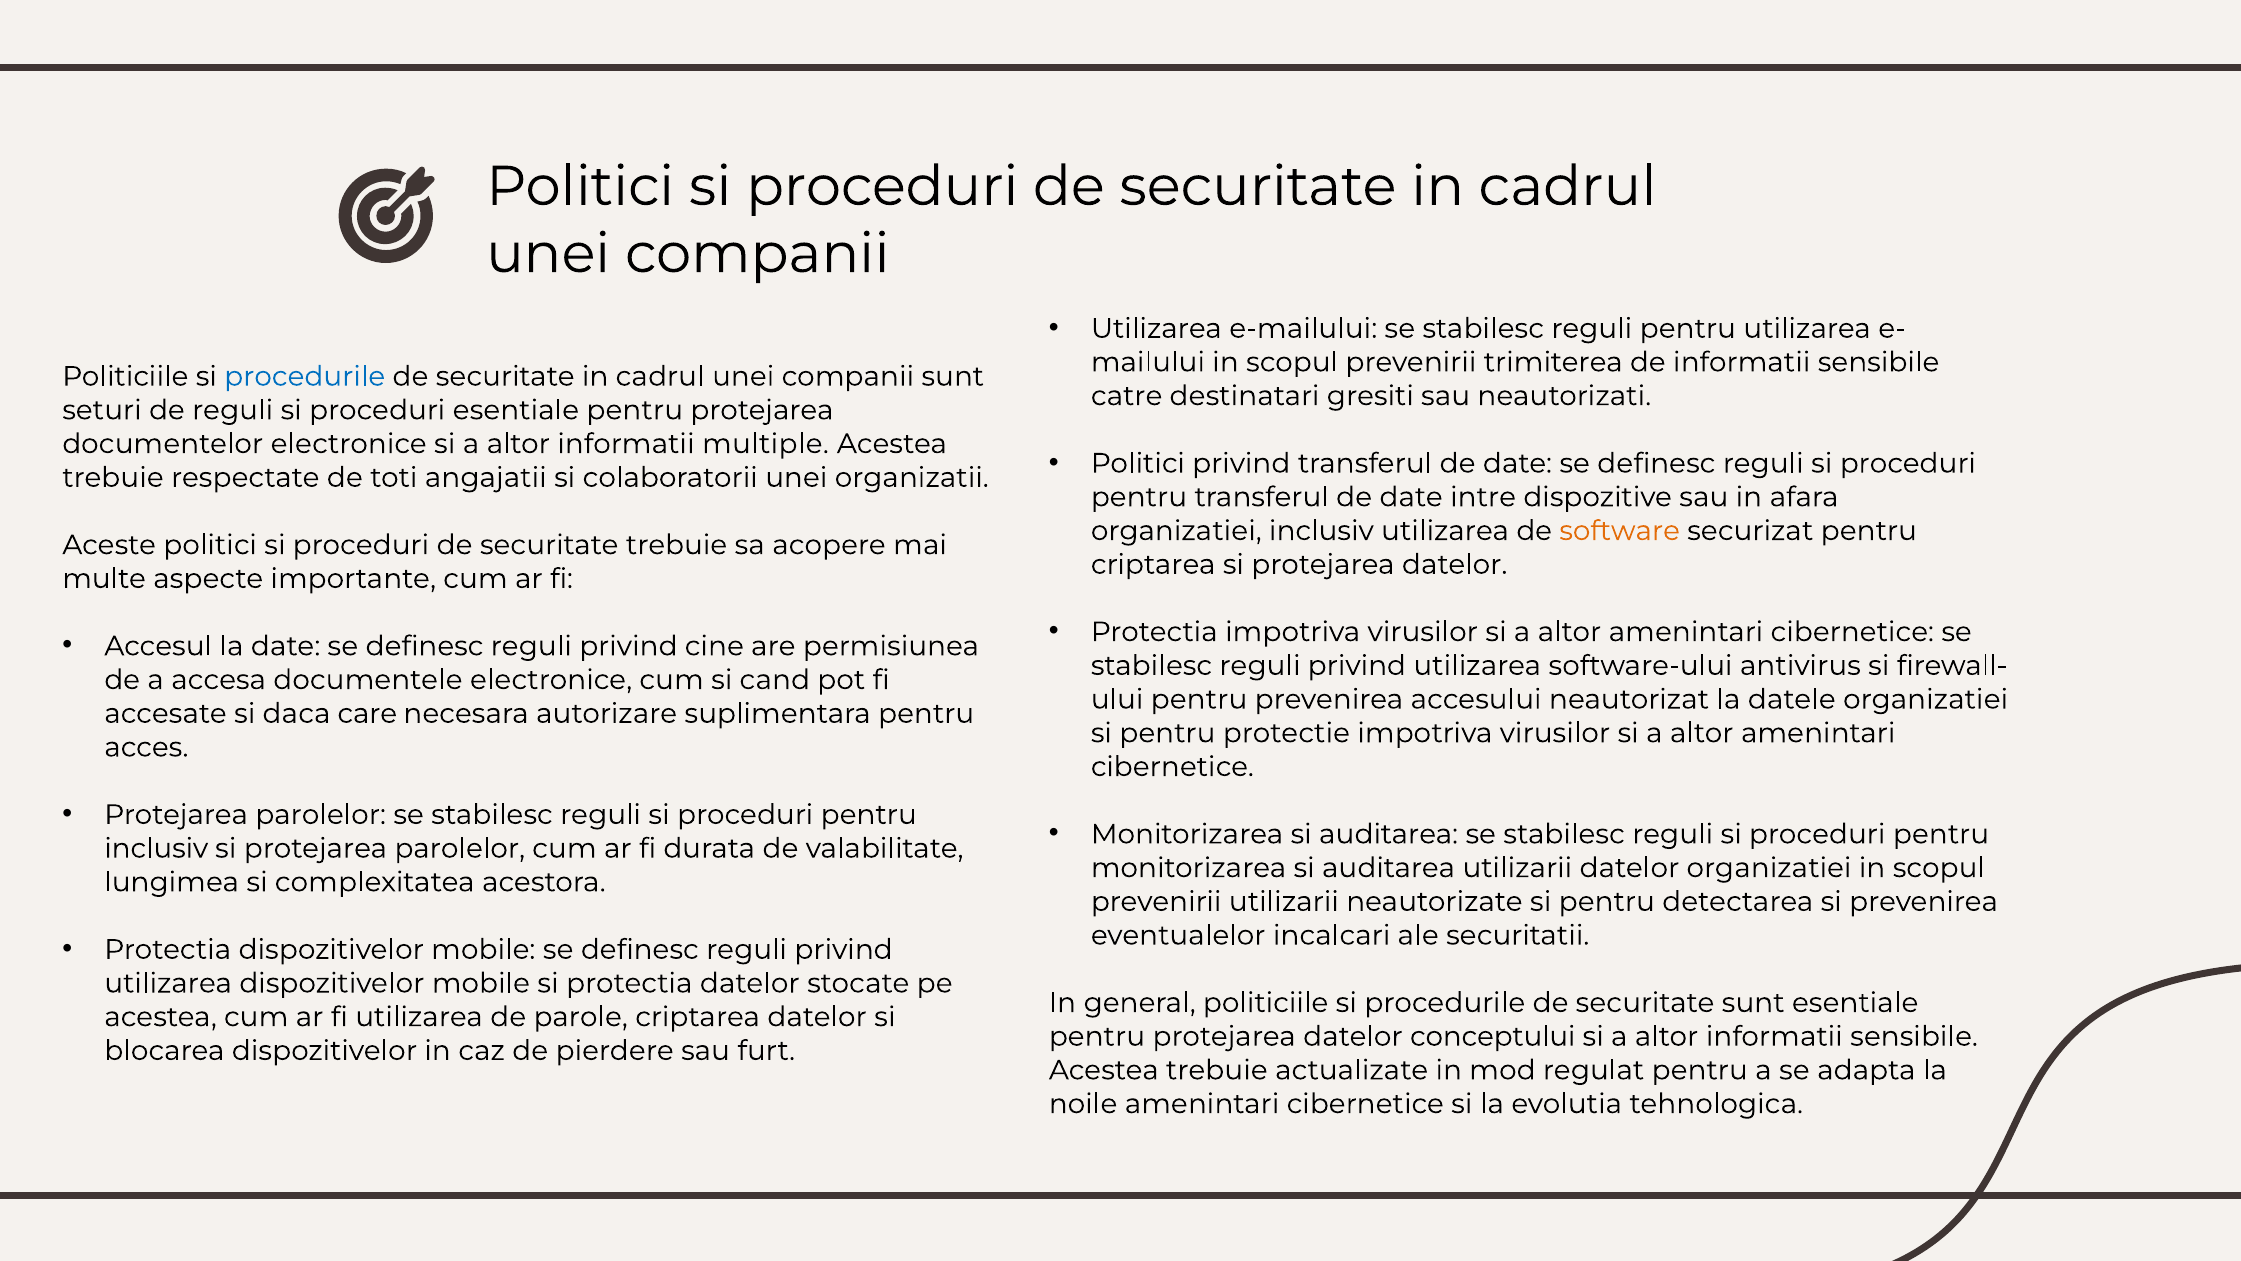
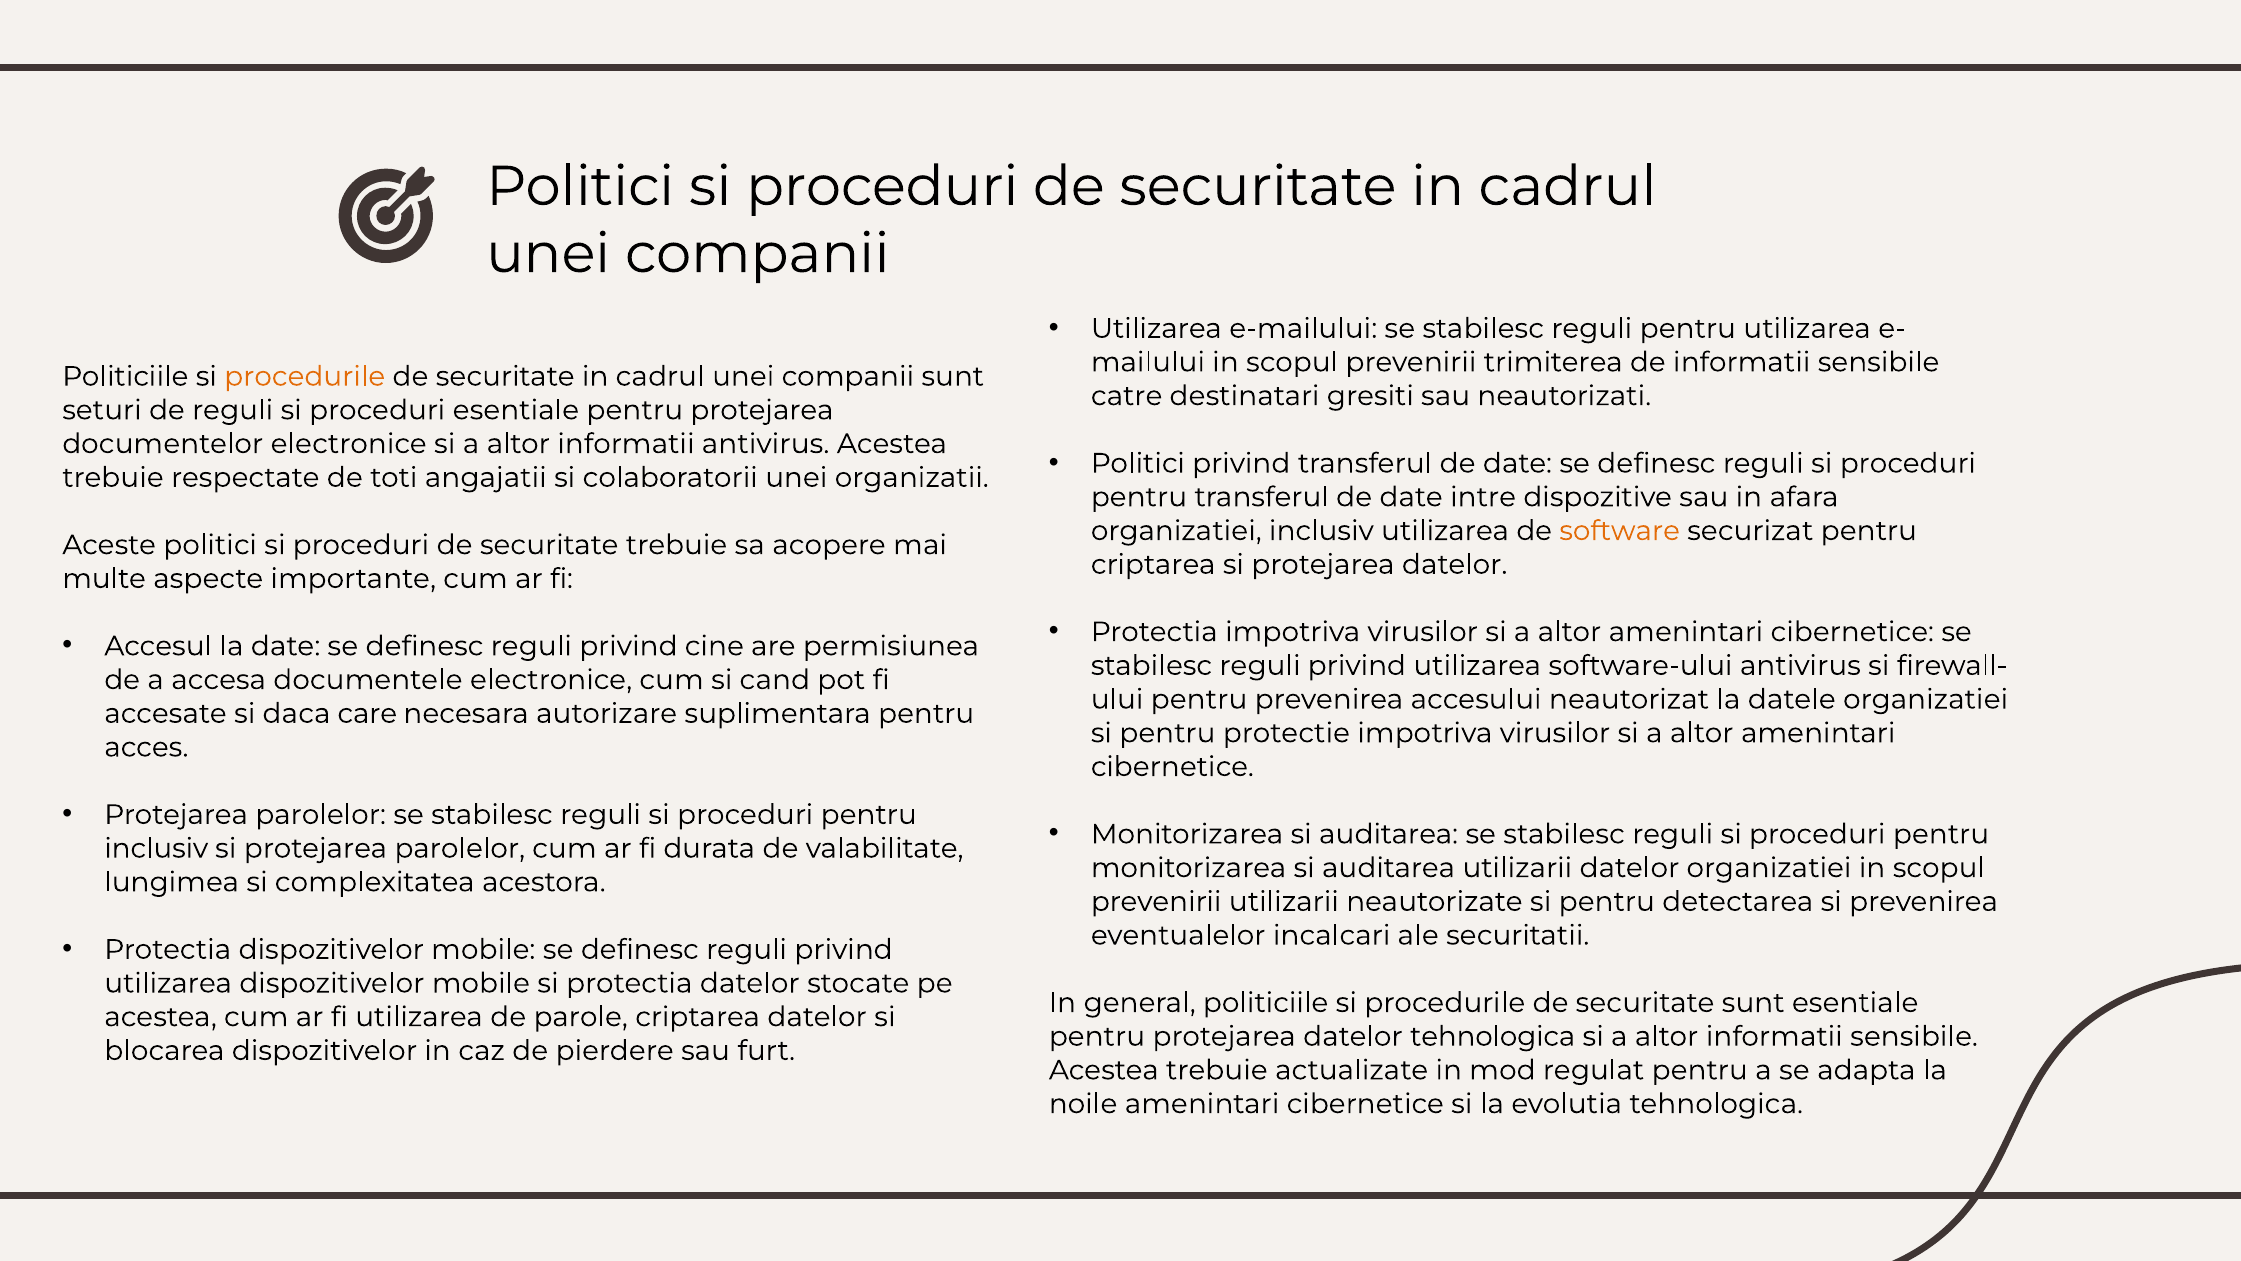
procedurile at (305, 376) colour: blue -> orange
informatii multiple: multiple -> antivirus
datelor conceptului: conceptului -> tehnologica
